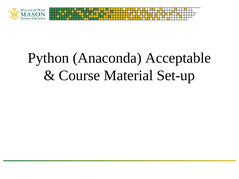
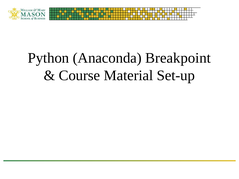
Acceptable: Acceptable -> Breakpoint
